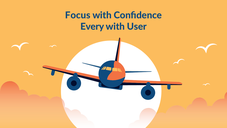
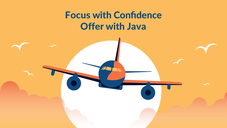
Every: Every -> Offer
User: User -> Java
